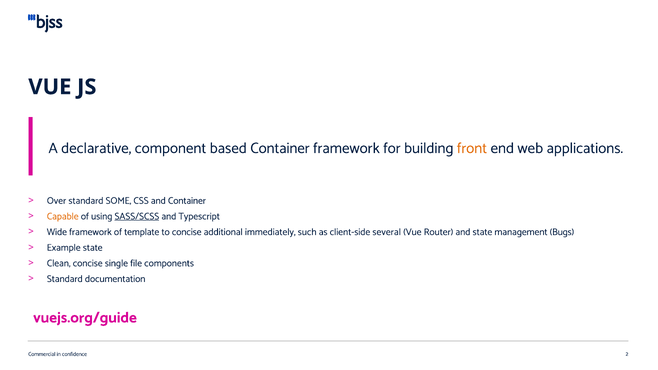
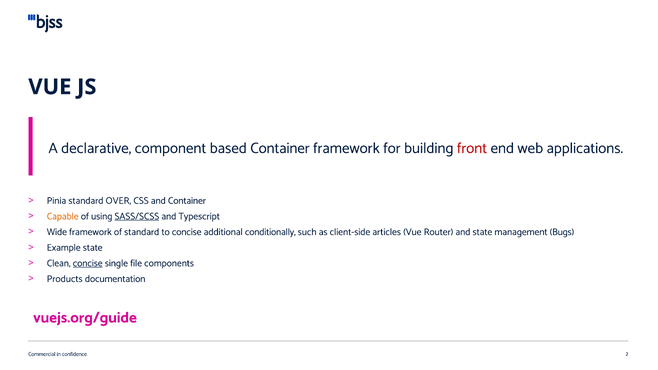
front colour: orange -> red
Over: Over -> Pinia
SOME: SOME -> OVER
of template: template -> standard
immediately: immediately -> conditionally
several: several -> articles
concise at (88, 263) underline: none -> present
Standard at (65, 279): Standard -> Products
